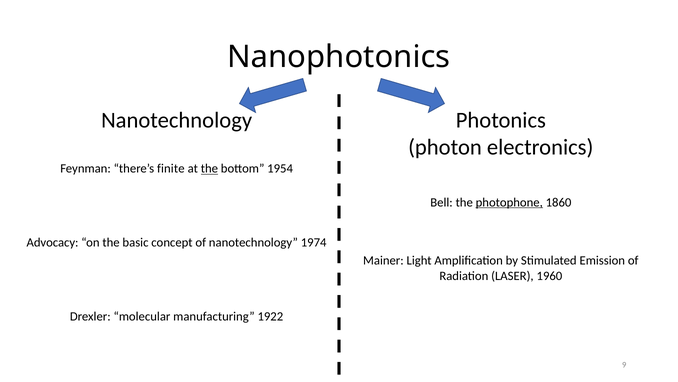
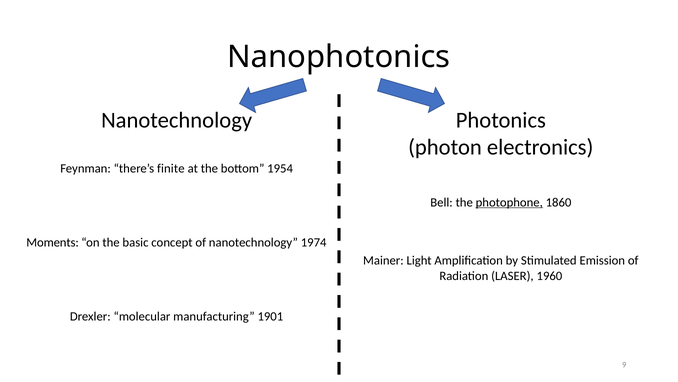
the at (209, 168) underline: present -> none
Advocacy: Advocacy -> Moments
1922: 1922 -> 1901
